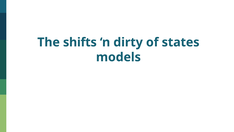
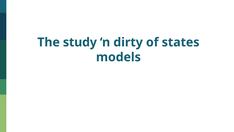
shifts: shifts -> study
